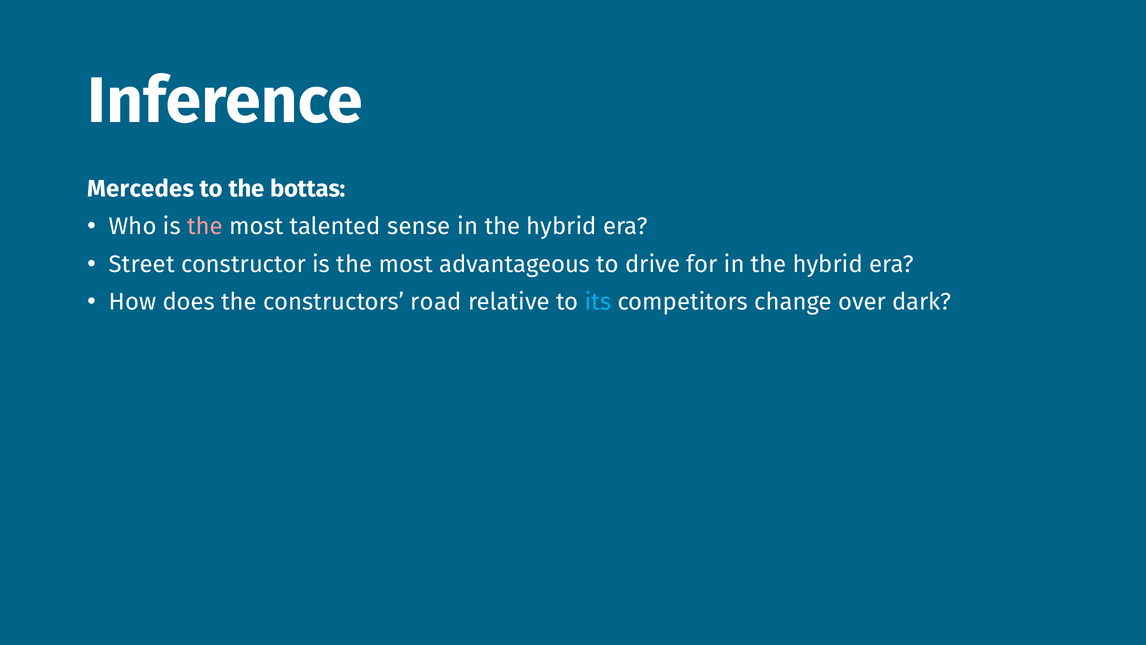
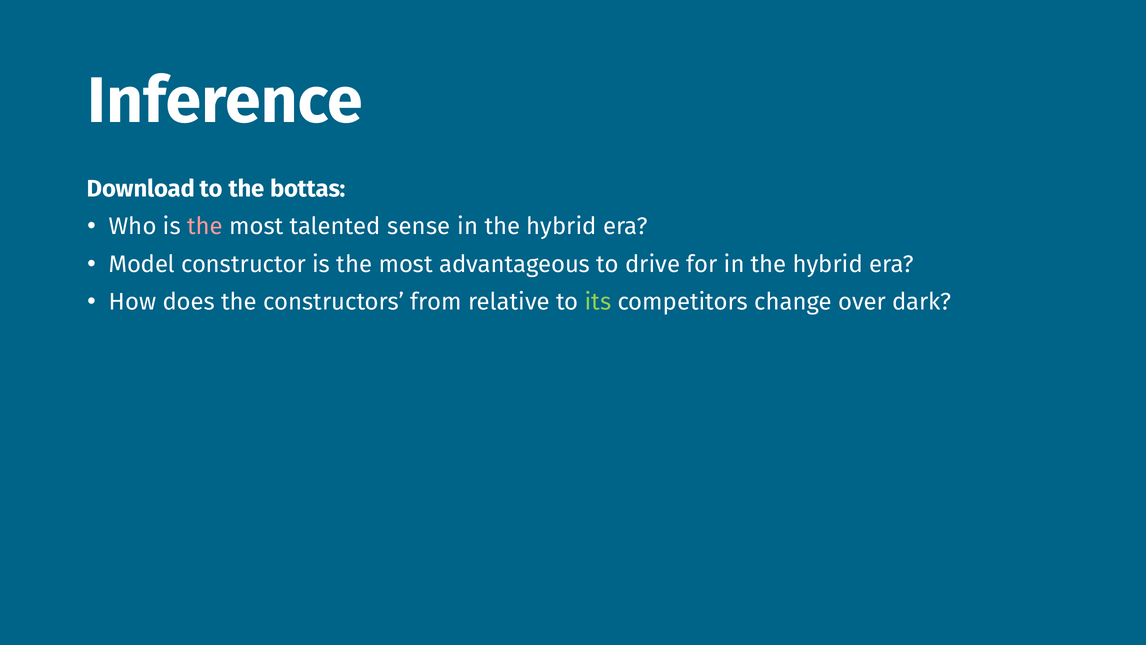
Mercedes: Mercedes -> Download
Street: Street -> Model
road: road -> from
its colour: light blue -> light green
